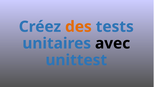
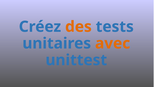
avec colour: black -> orange
